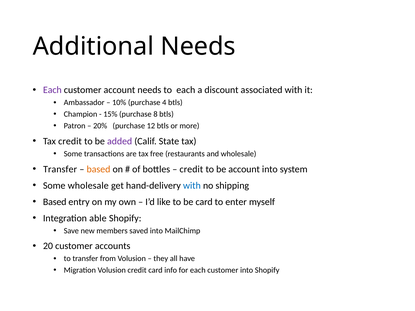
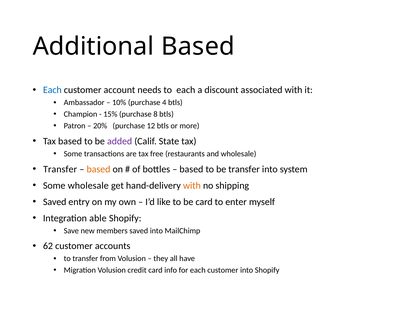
Additional Needs: Needs -> Based
Each at (52, 90) colour: purple -> blue
Tax credit: credit -> based
credit at (191, 169): credit -> based
be account: account -> transfer
with at (192, 186) colour: blue -> orange
Based at (55, 202): Based -> Saved
20: 20 -> 62
